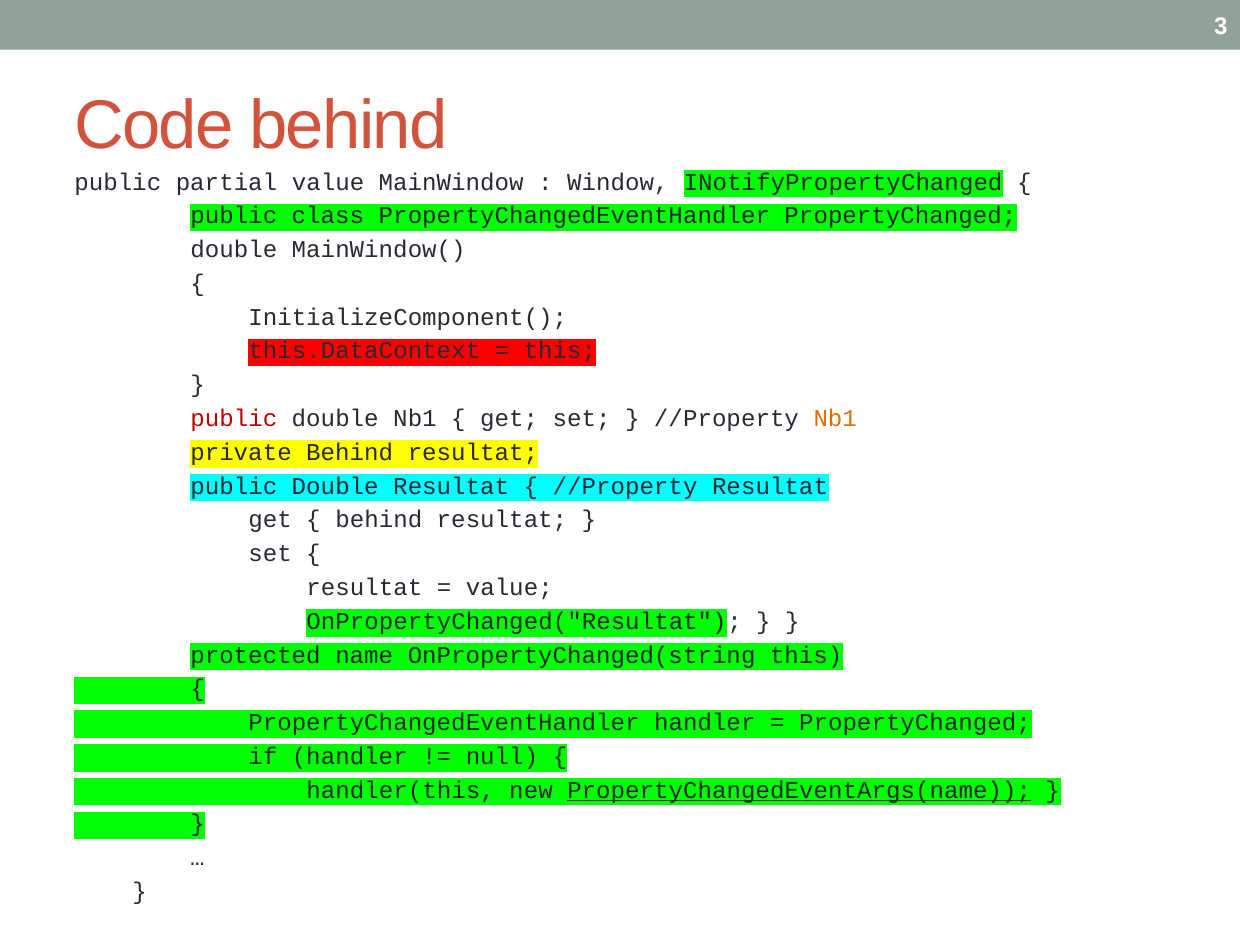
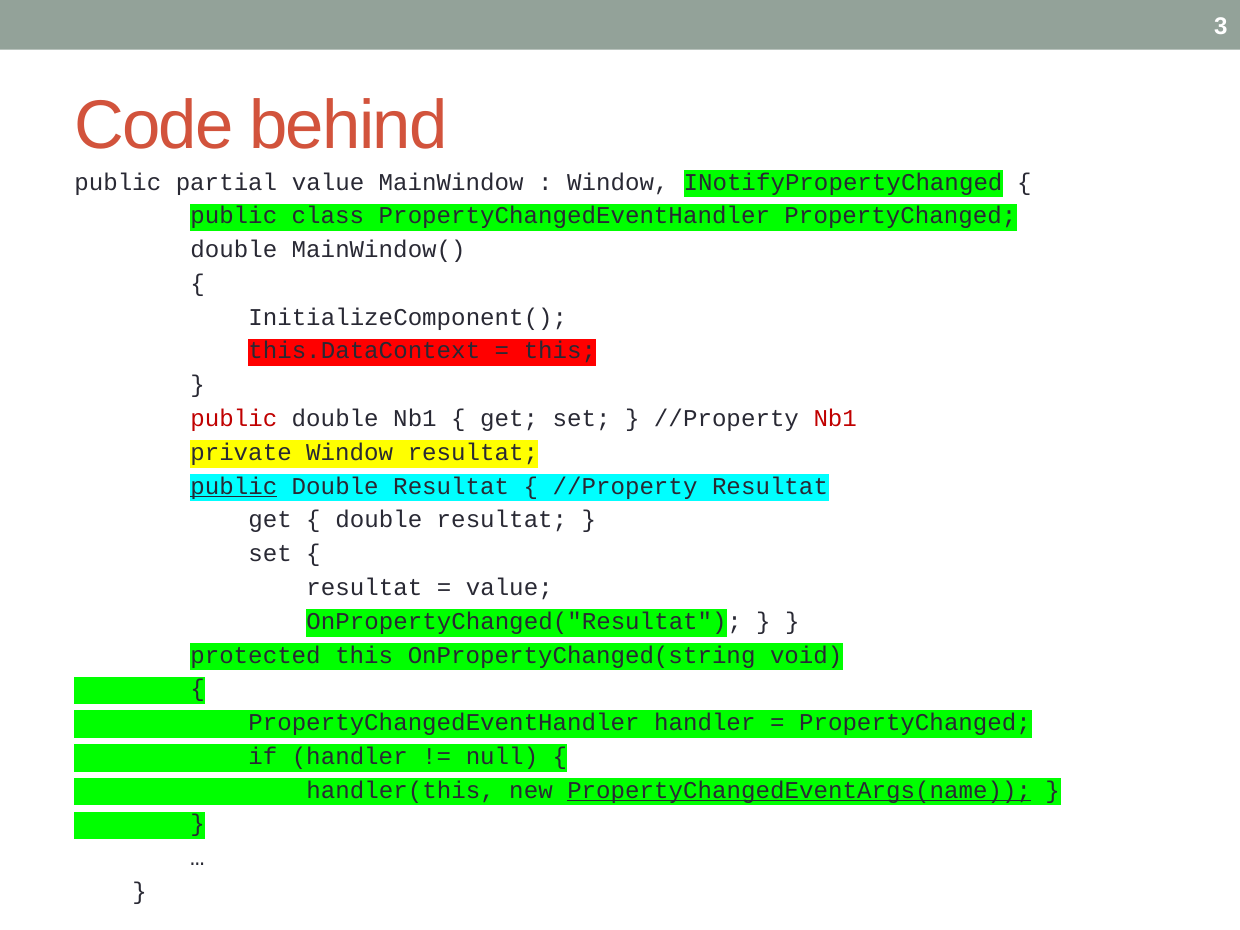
Nb1 at (835, 419) colour: orange -> red
private Behind: Behind -> Window
public at (234, 486) underline: none -> present
behind at (379, 520): behind -> double
protected name: name -> this
OnPropertyChanged(string this: this -> void
